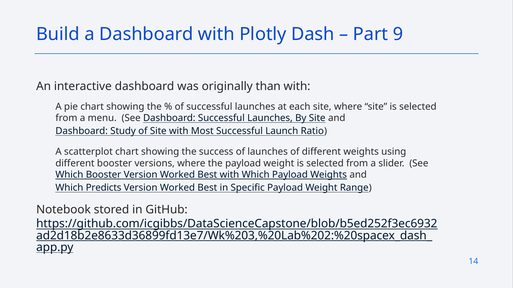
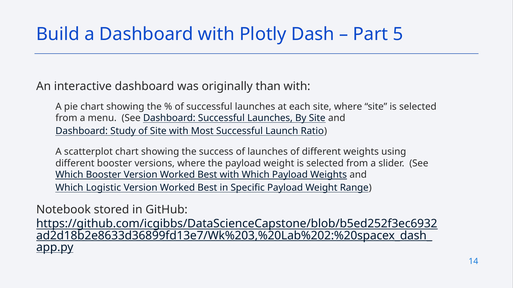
9: 9 -> 5
Predicts: Predicts -> Logistic
